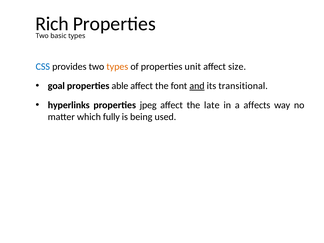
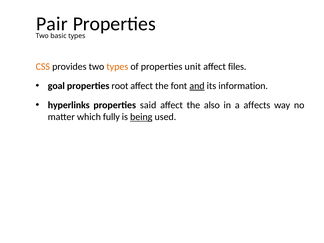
Rich: Rich -> Pair
CSS colour: blue -> orange
size: size -> files
able: able -> root
transitional: transitional -> information
jpeg: jpeg -> said
late: late -> also
being underline: none -> present
